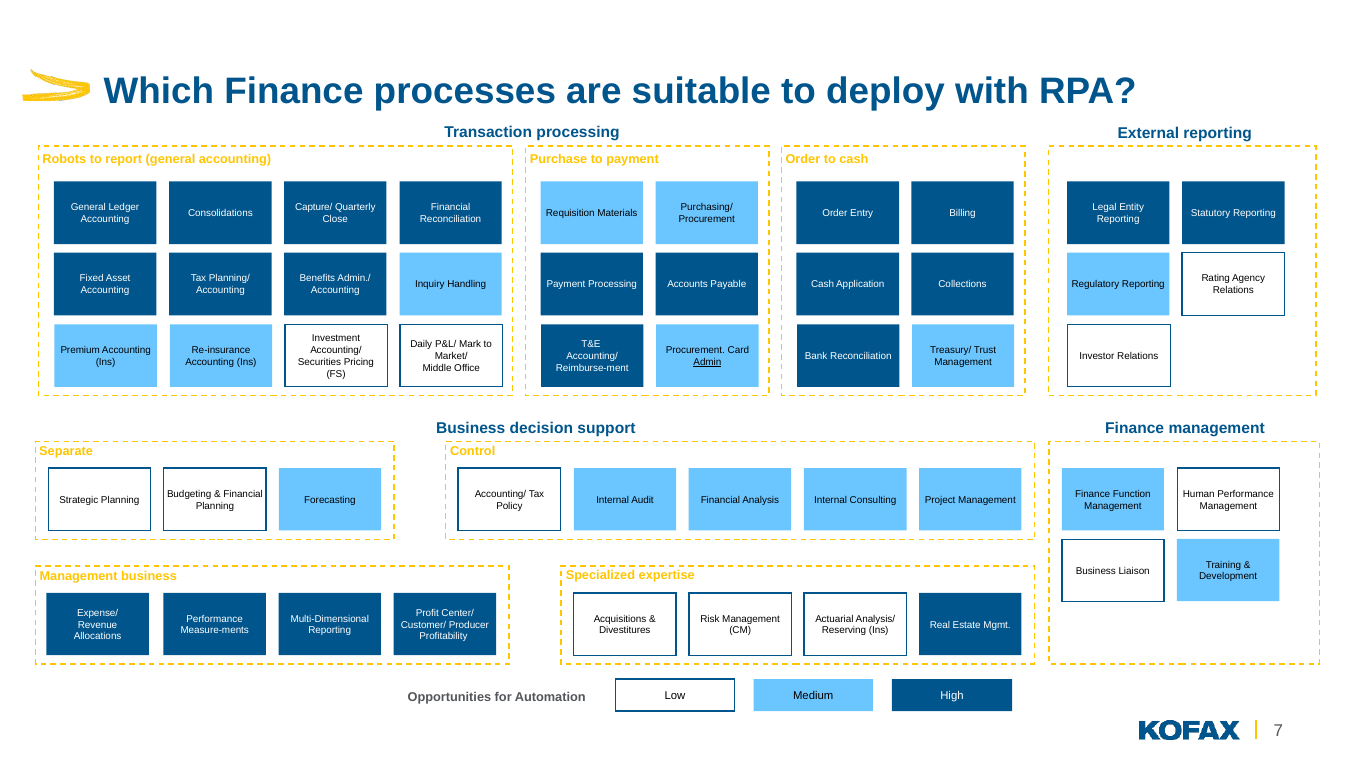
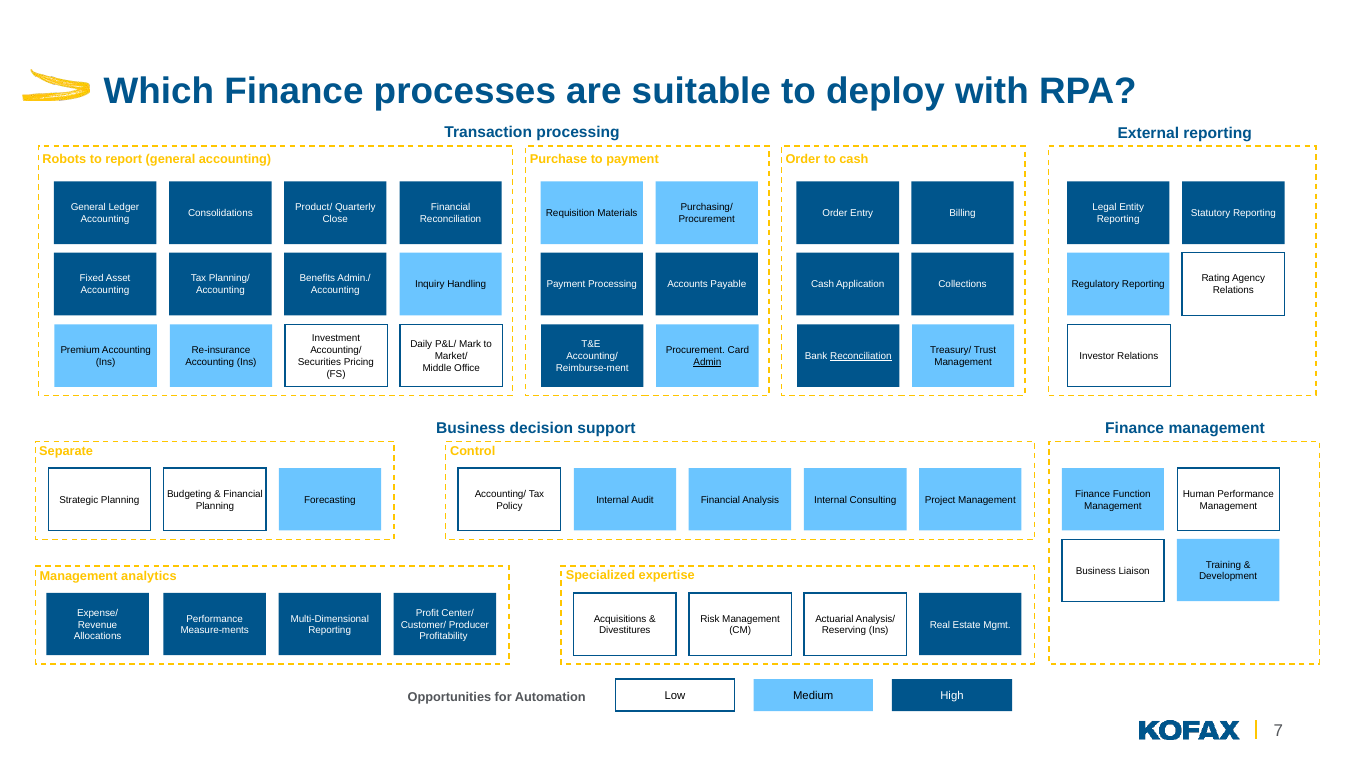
Capture/: Capture/ -> Product/
Reconciliation at (861, 356) underline: none -> present
business at (149, 576): business -> analytics
